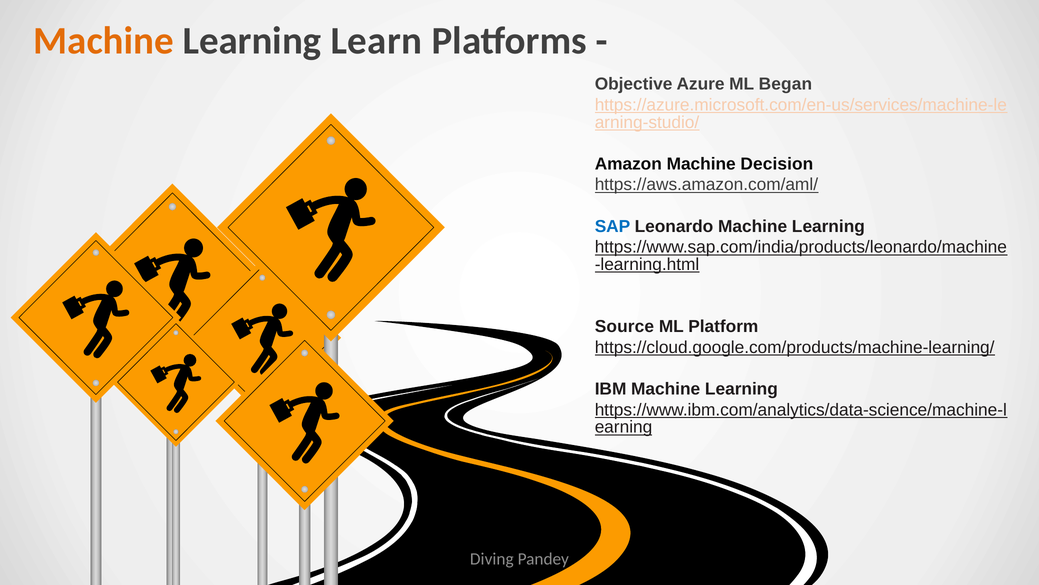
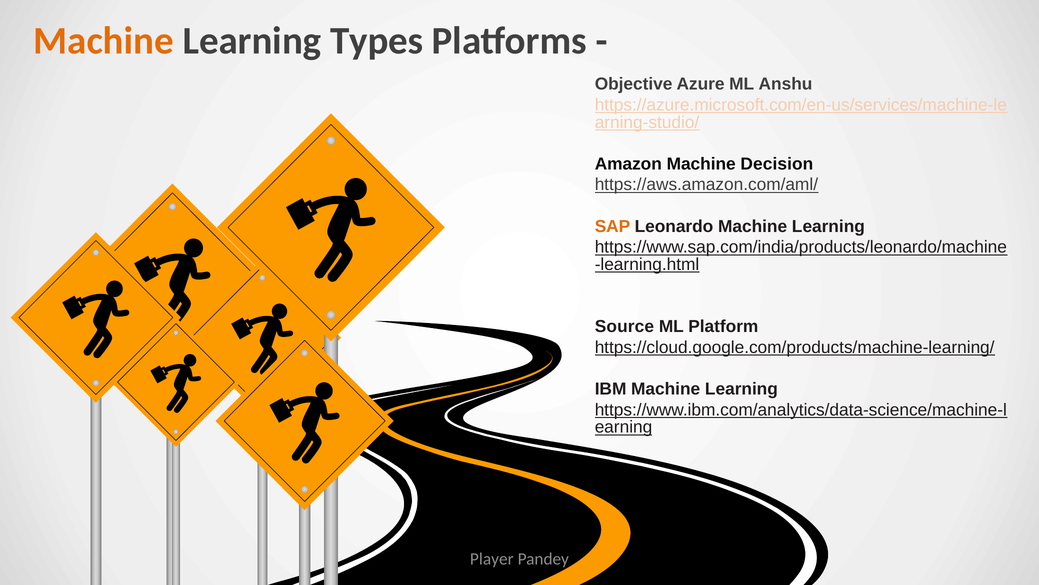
Learn: Learn -> Types
Began: Began -> Anshu
SAP colour: blue -> orange
Diving: Diving -> Player
